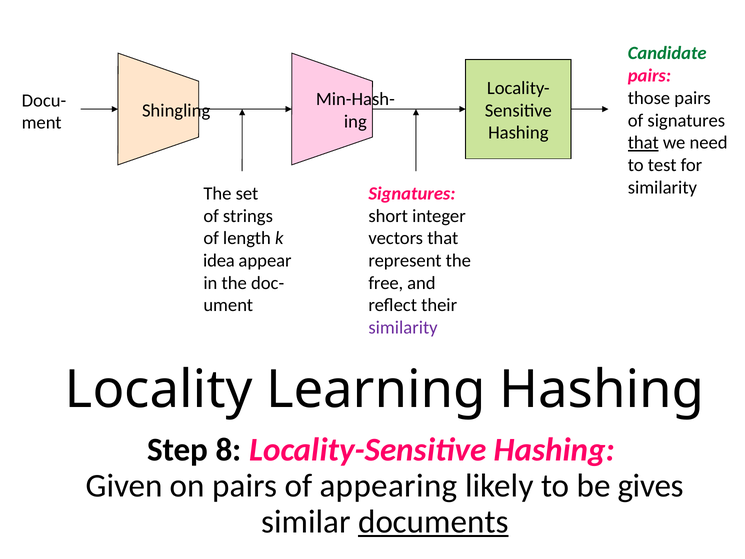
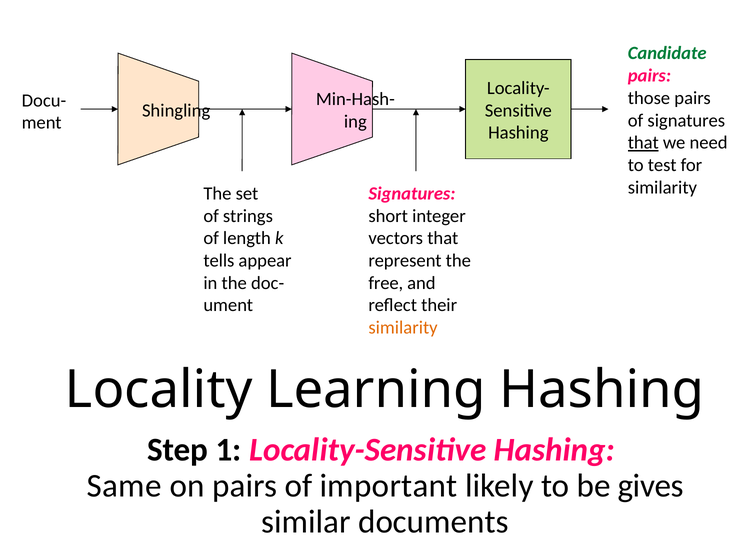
idea: idea -> tells
similarity at (403, 328) colour: purple -> orange
8: 8 -> 1
Given: Given -> Same
appearing: appearing -> important
documents underline: present -> none
